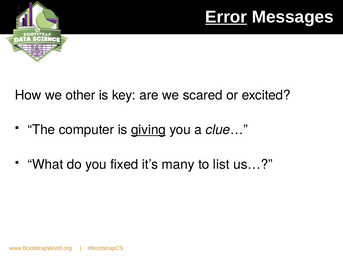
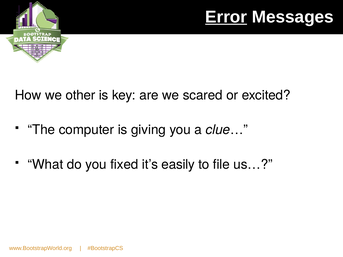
giving underline: present -> none
many: many -> easily
list: list -> file
